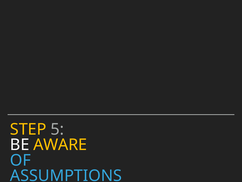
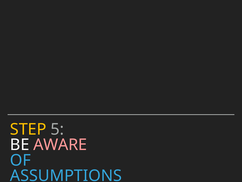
AWARE colour: yellow -> pink
